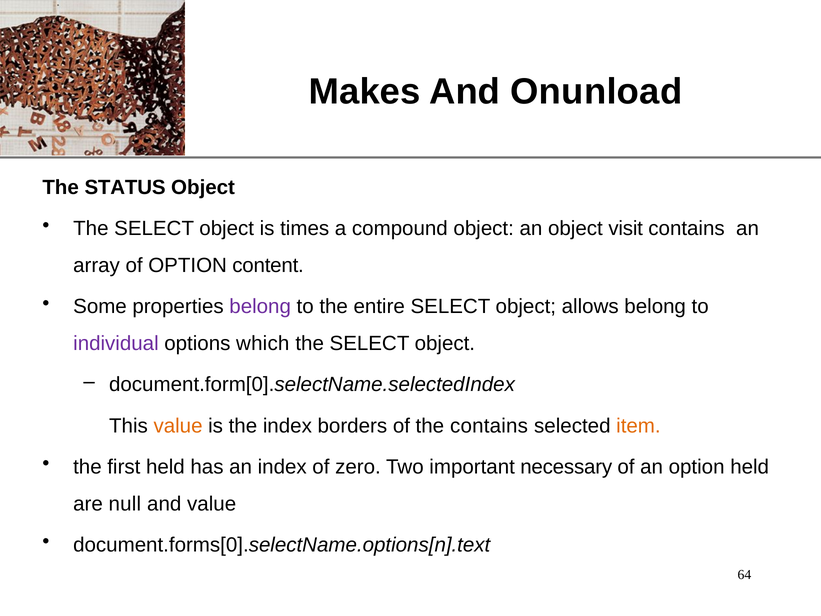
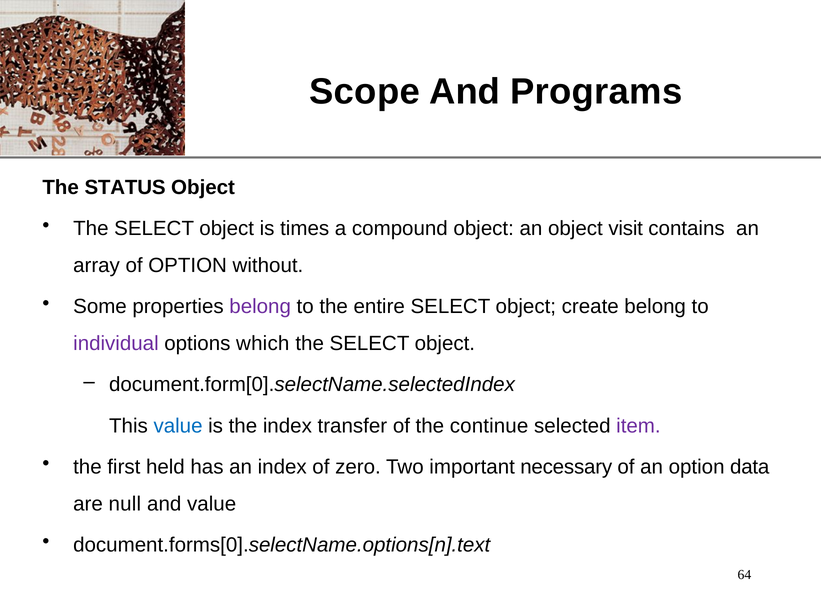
Makes: Makes -> Scope
Onunload: Onunload -> Programs
content: content -> without
allows: allows -> create
value at (178, 426) colour: orange -> blue
borders: borders -> transfer
the contains: contains -> continue
item colour: orange -> purple
option held: held -> data
